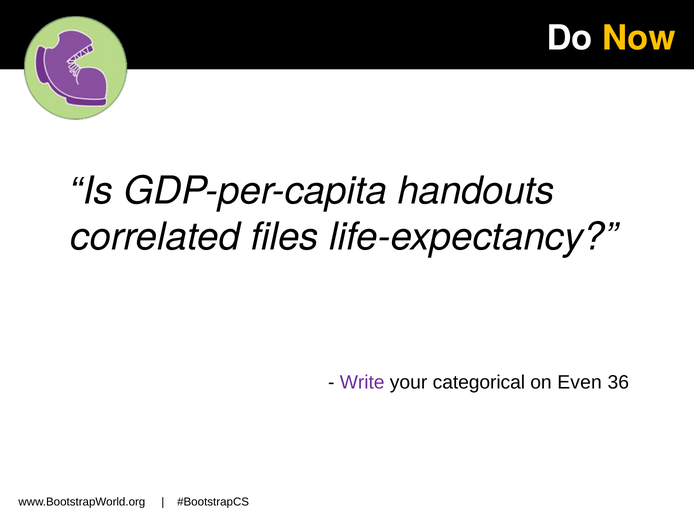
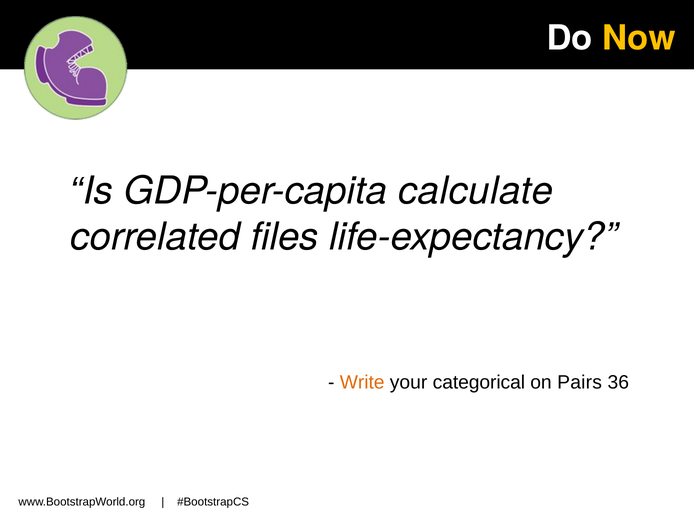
handouts: handouts -> calculate
Write colour: purple -> orange
Even: Even -> Pairs
